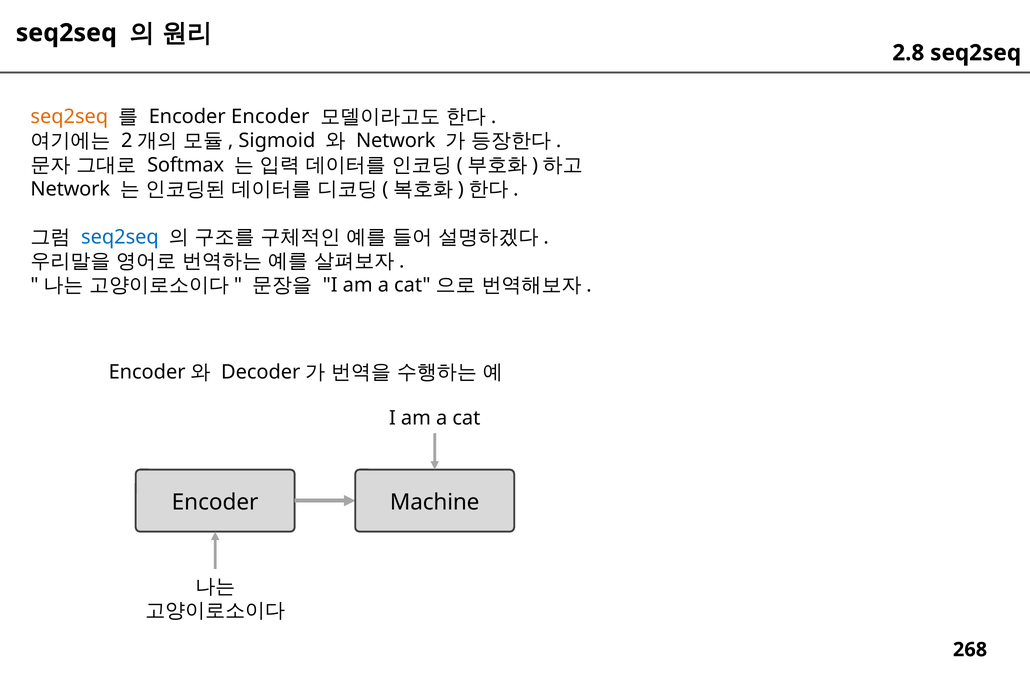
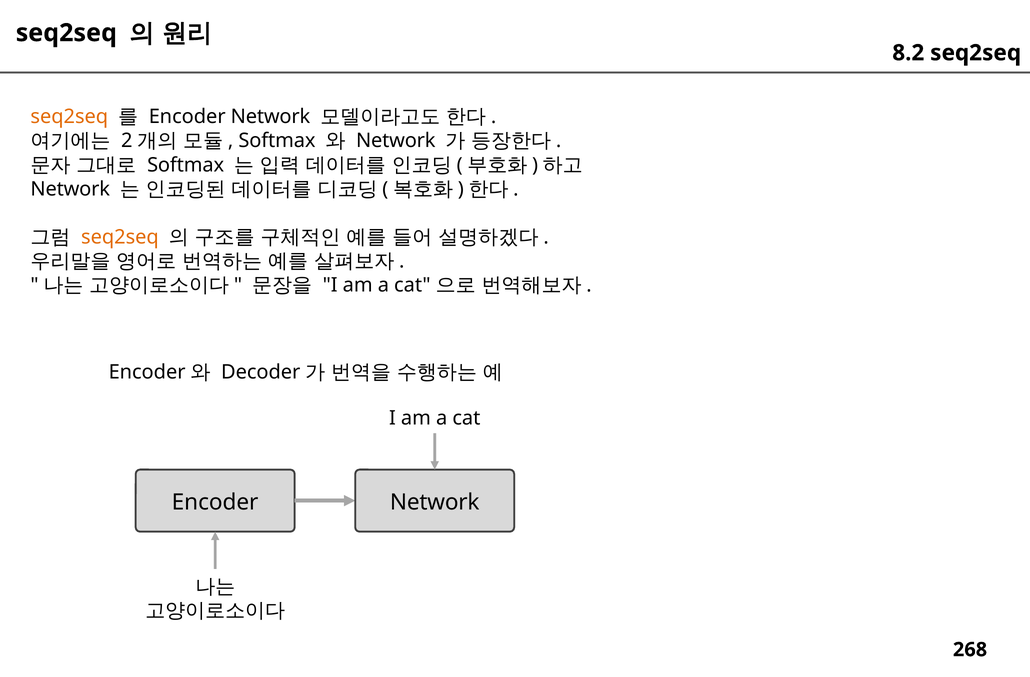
2.8: 2.8 -> 8.2
Encoder at (270, 117): Encoder -> Network
Sigmoid at (277, 141): Sigmoid -> Softmax
seq2seq at (120, 237) colour: blue -> orange
Machine at (435, 502): Machine -> Network
